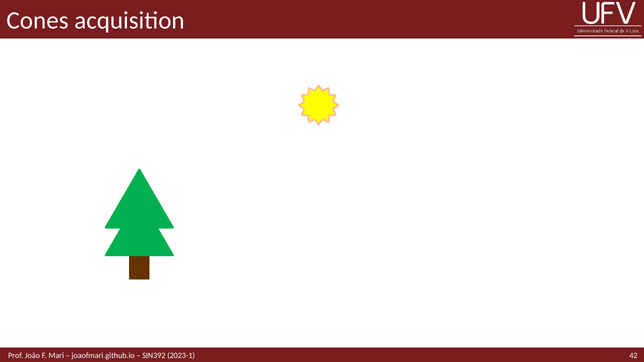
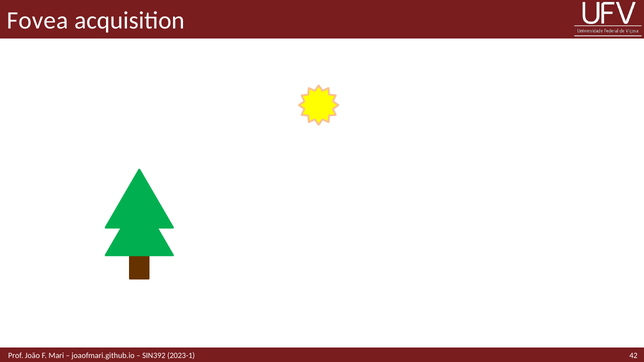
Cones: Cones -> Fovea
